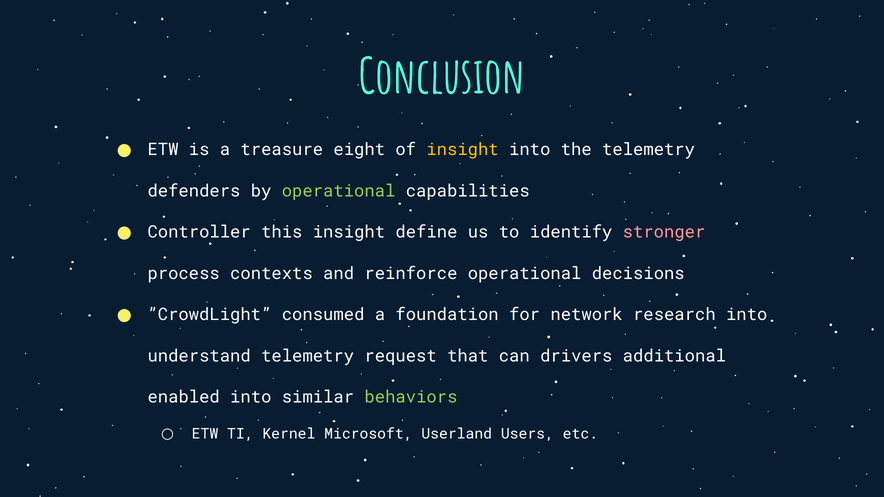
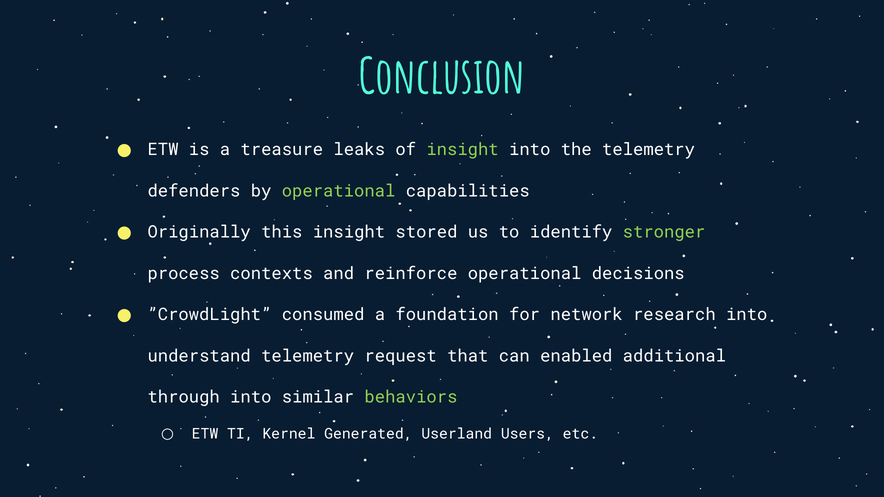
eight: eight -> leaks
insight at (463, 150) colour: yellow -> light green
Controller: Controller -> Originally
define: define -> stored
stronger colour: pink -> light green
drivers: drivers -> enabled
enabled: enabled -> through
Microsoft: Microsoft -> Generated
